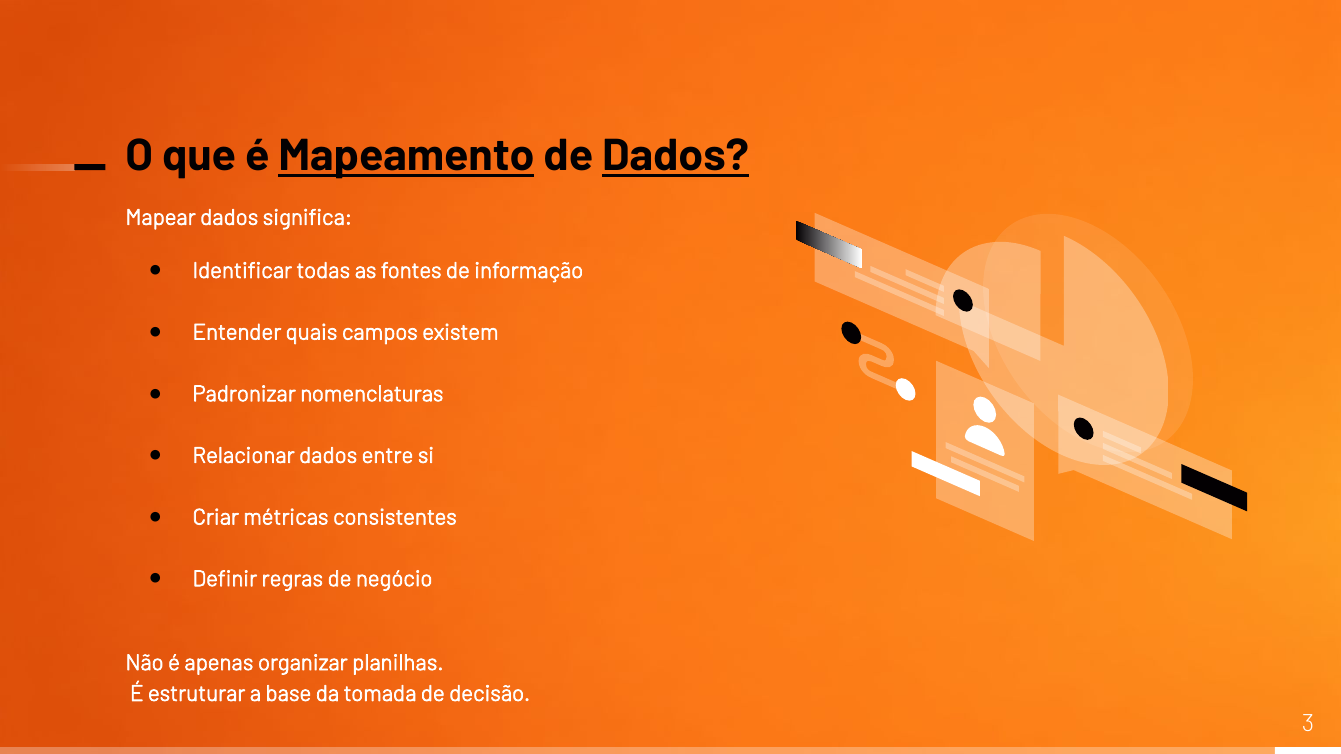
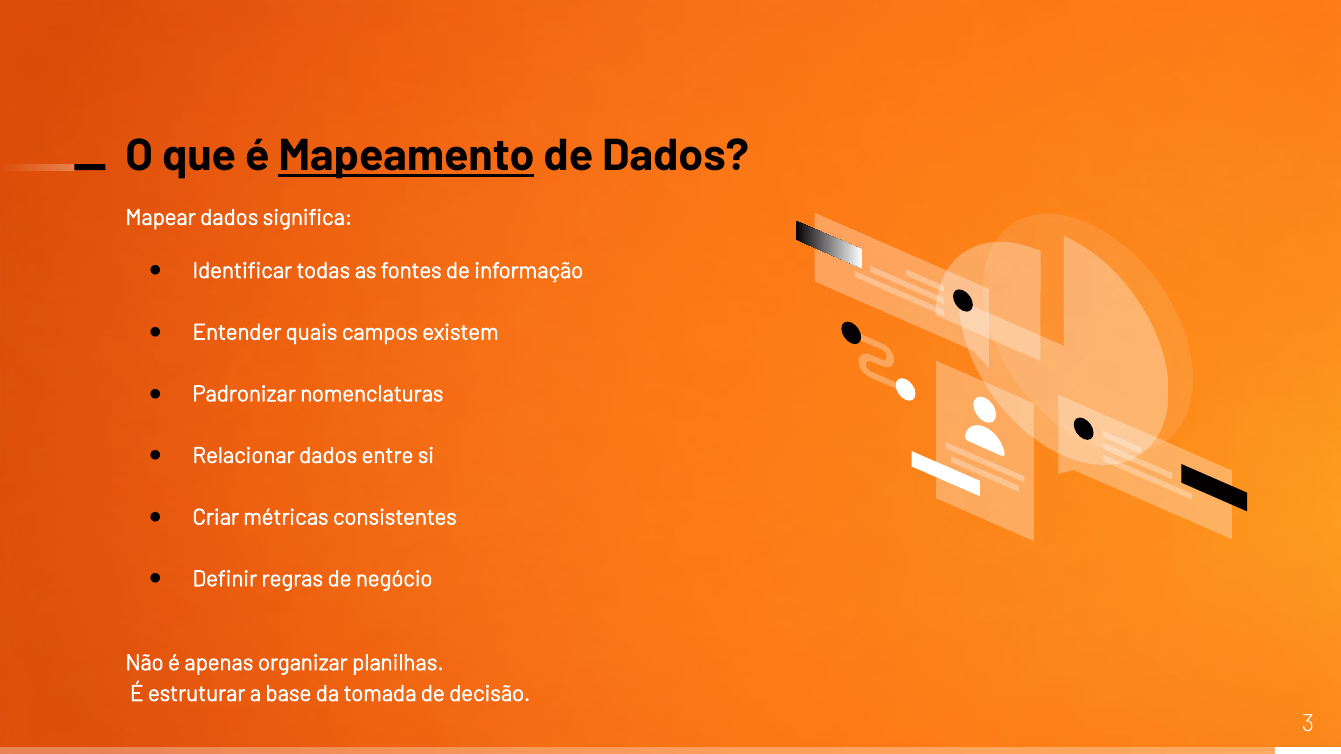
Dados at (676, 156) underline: present -> none
